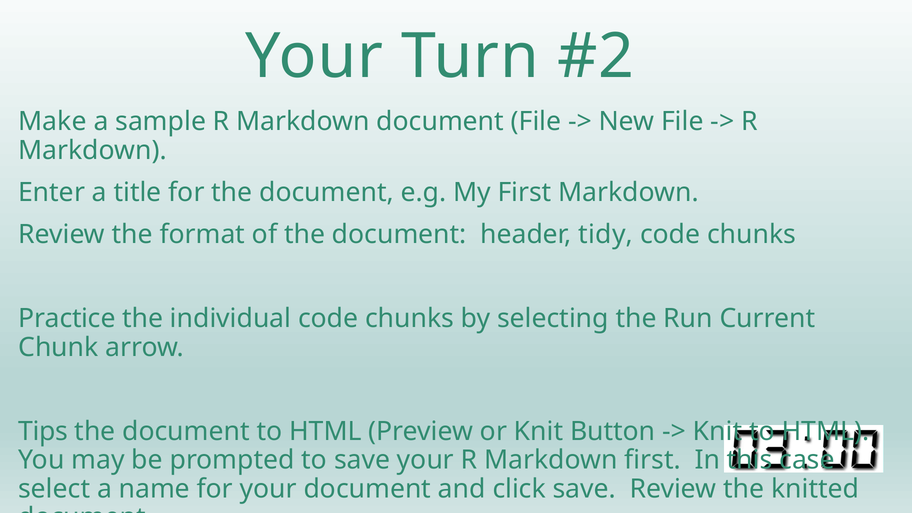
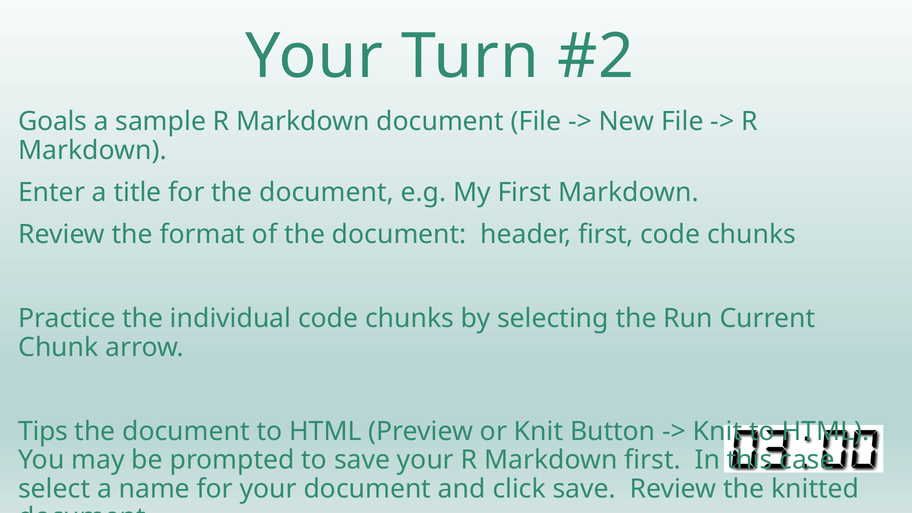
Make: Make -> Goals
header tidy: tidy -> first
